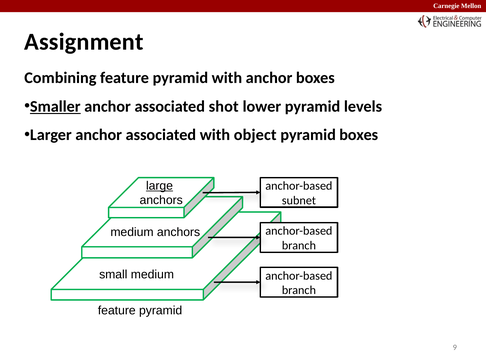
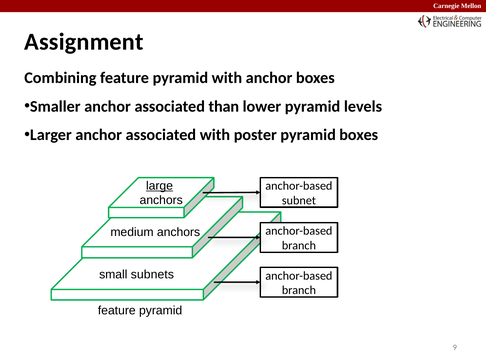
Smaller underline: present -> none
shot: shot -> than
object: object -> poster
small medium: medium -> subnets
